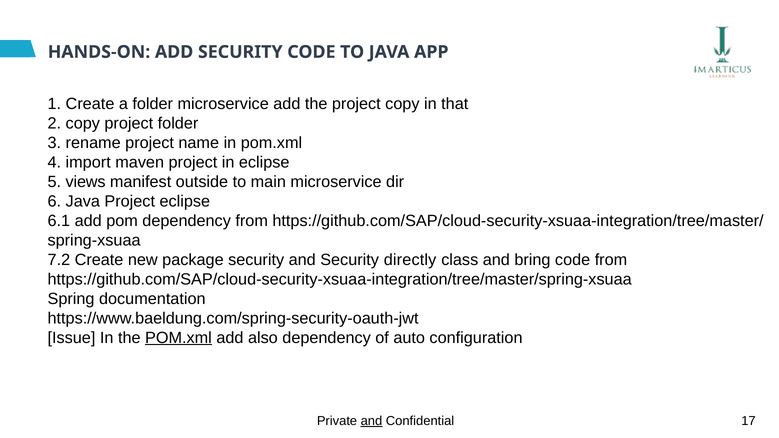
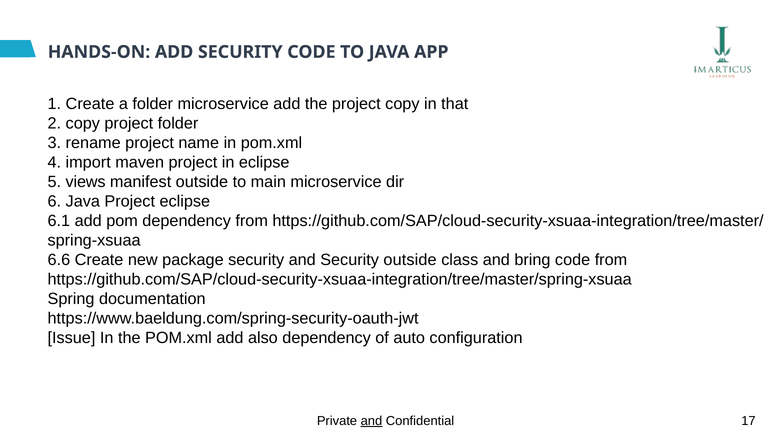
7.2: 7.2 -> 6.6
Security directly: directly -> outside
POM.xml at (178, 338) underline: present -> none
